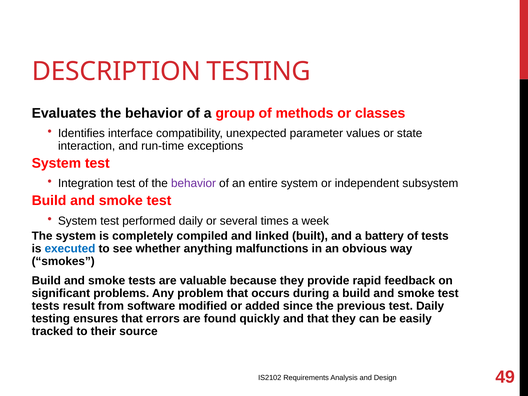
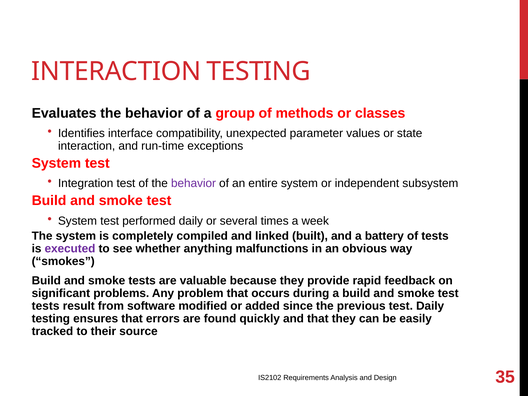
DESCRIPTION at (116, 71): DESCRIPTION -> INTERACTION
executed colour: blue -> purple
49: 49 -> 35
